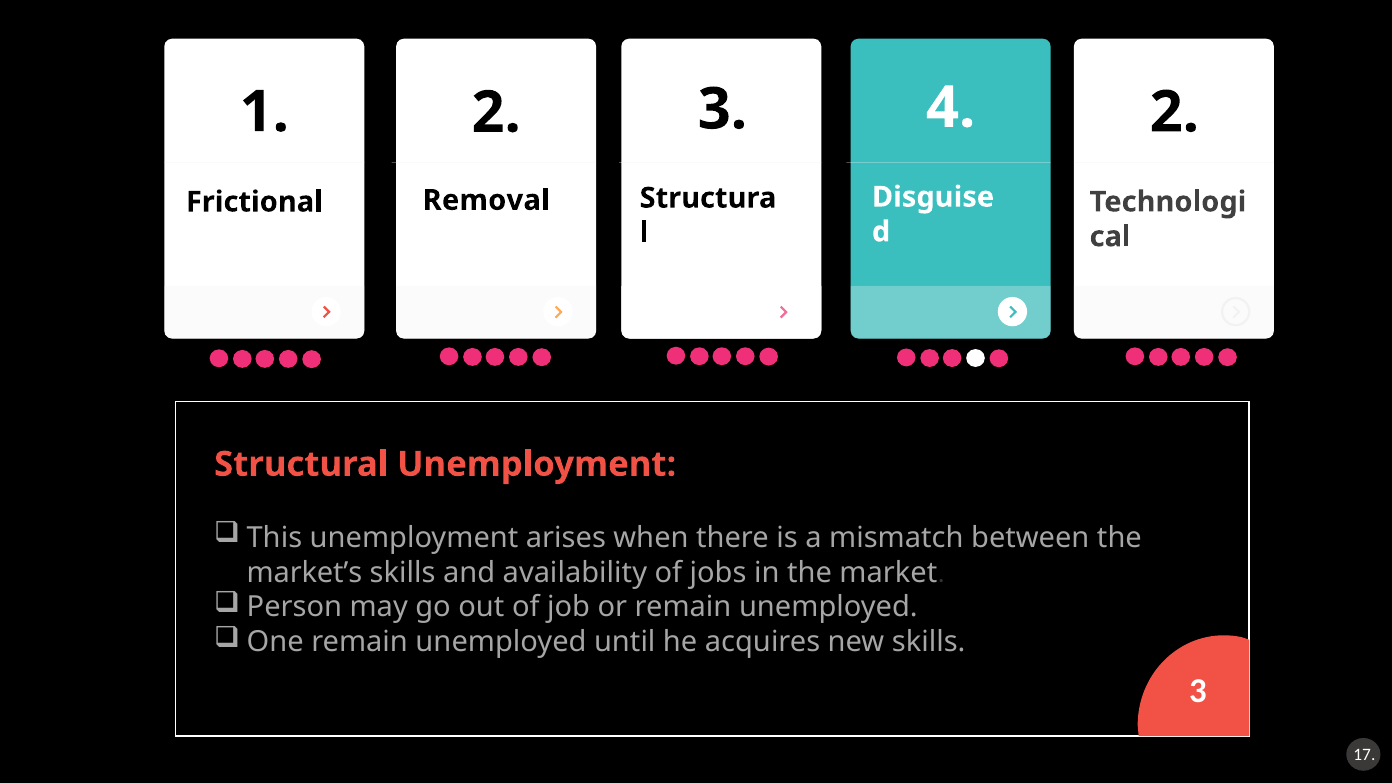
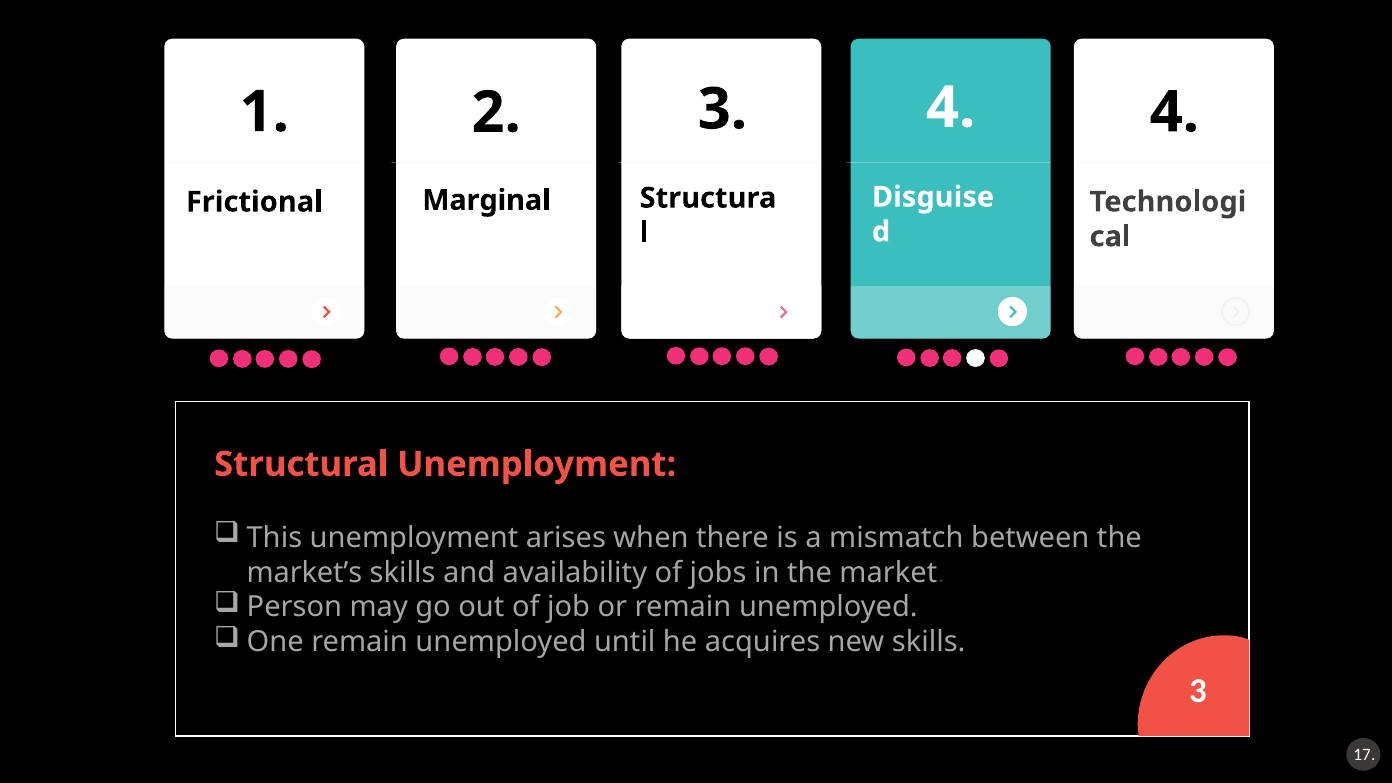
1 2: 2 -> 4
Removal: Removal -> Marginal
